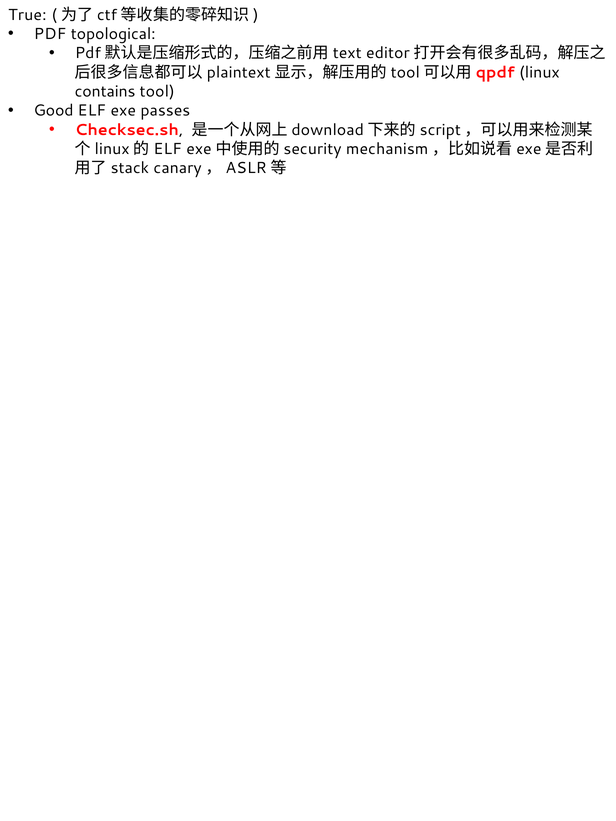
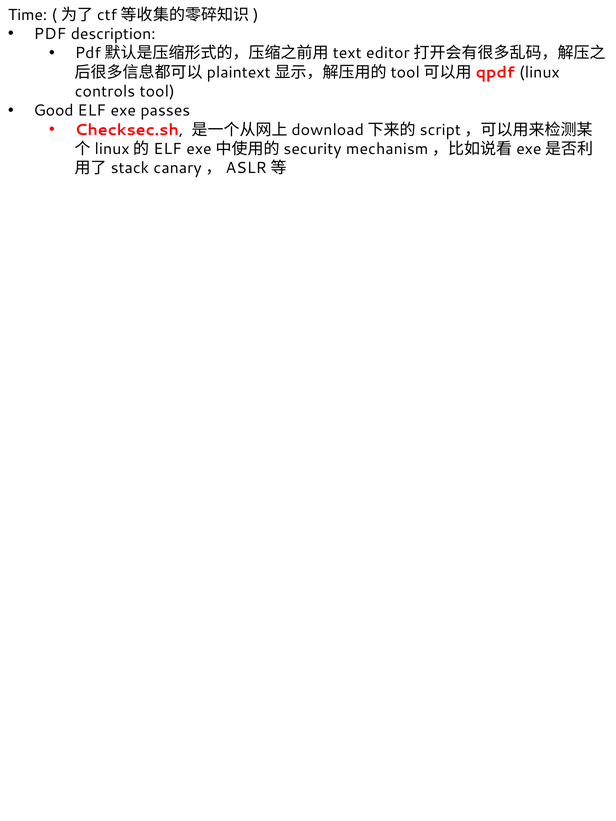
True: True -> Time
topological: topological -> description
contains: contains -> controls
